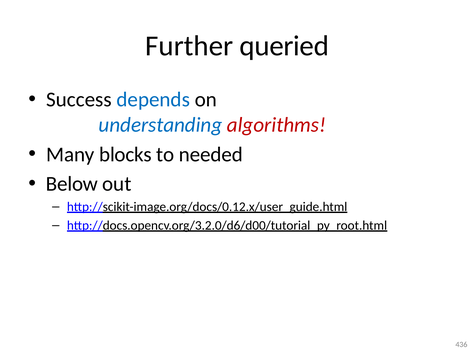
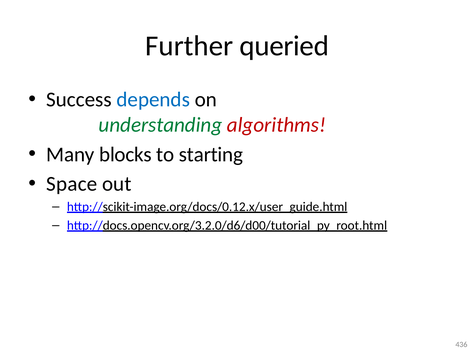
understanding colour: blue -> green
needed: needed -> starting
Below: Below -> Space
